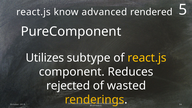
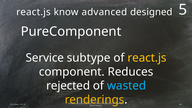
rendered: rendered -> designed
Utilizes: Utilizes -> Service
wasted colour: white -> light blue
